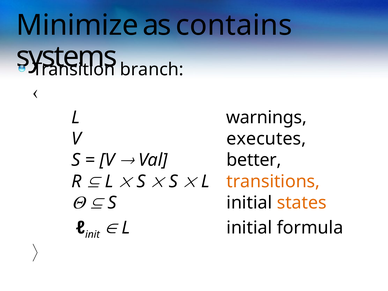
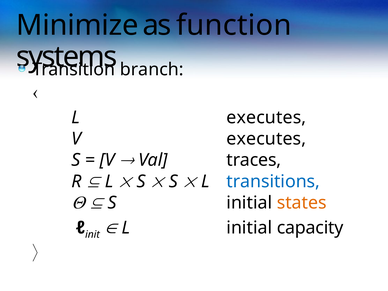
contains: contains -> function
L warnings: warnings -> executes
better: better -> traces
transitions colour: orange -> blue
formula: formula -> capacity
